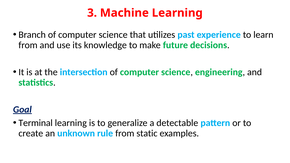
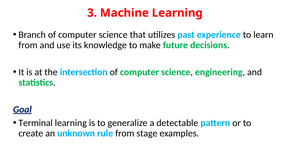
static: static -> stage
